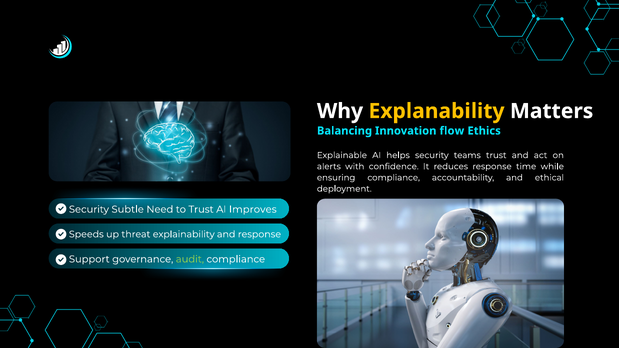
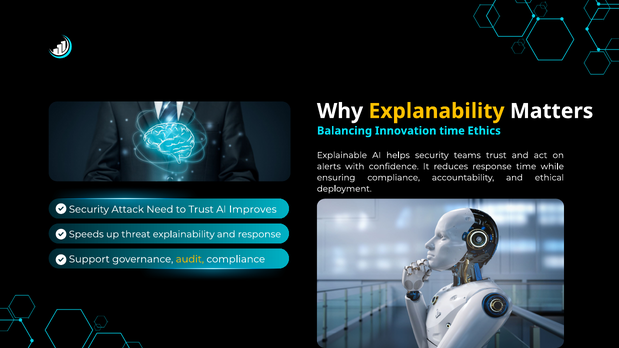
Innovation flow: flow -> time
Subtle: Subtle -> Attack
audit colour: light green -> yellow
